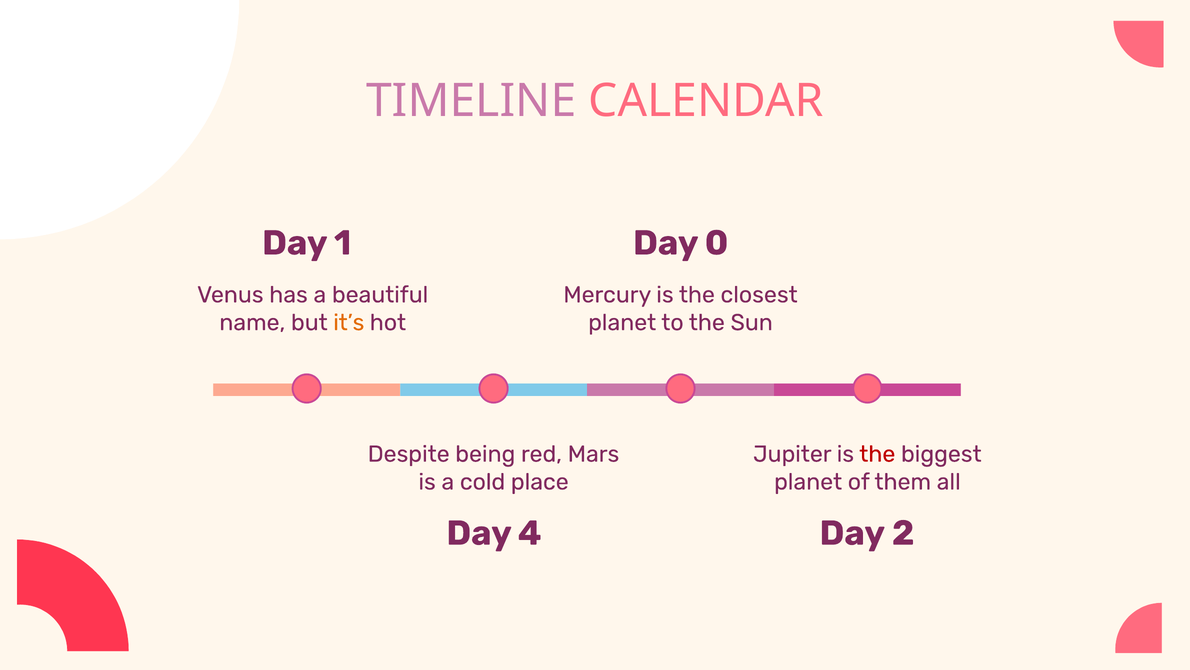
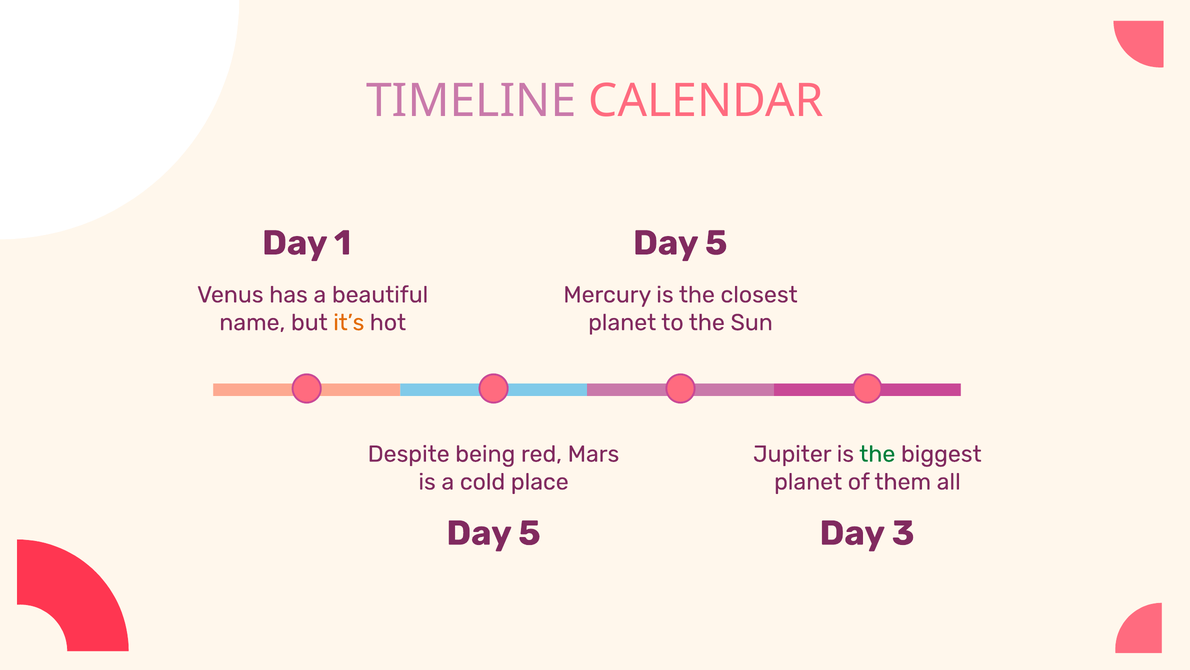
0 at (717, 243): 0 -> 5
the at (877, 454) colour: red -> green
4 at (530, 533): 4 -> 5
2: 2 -> 3
